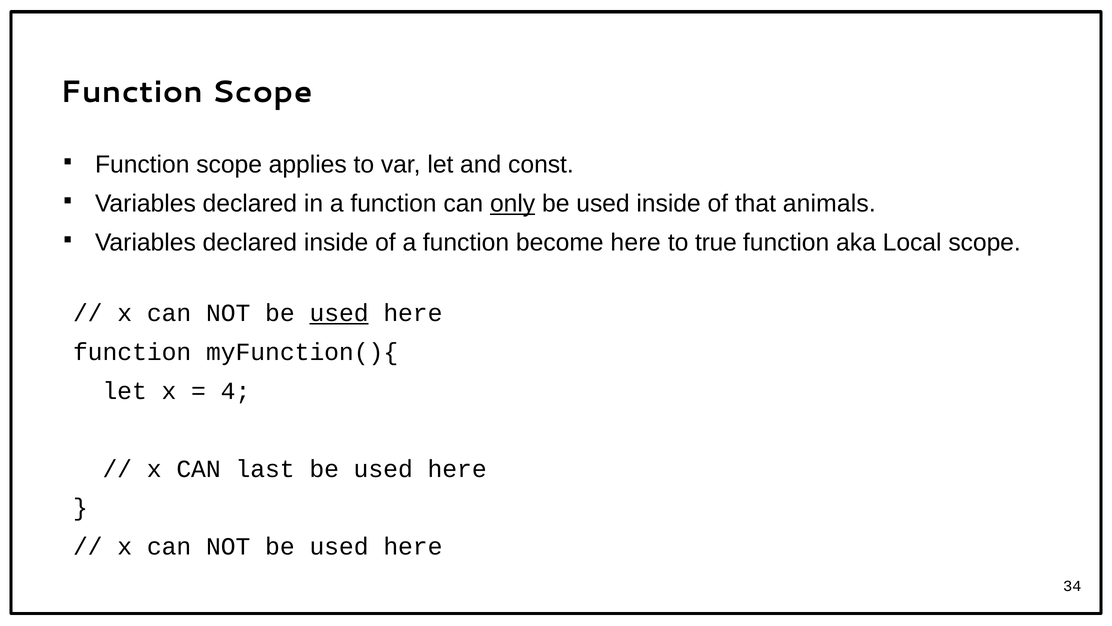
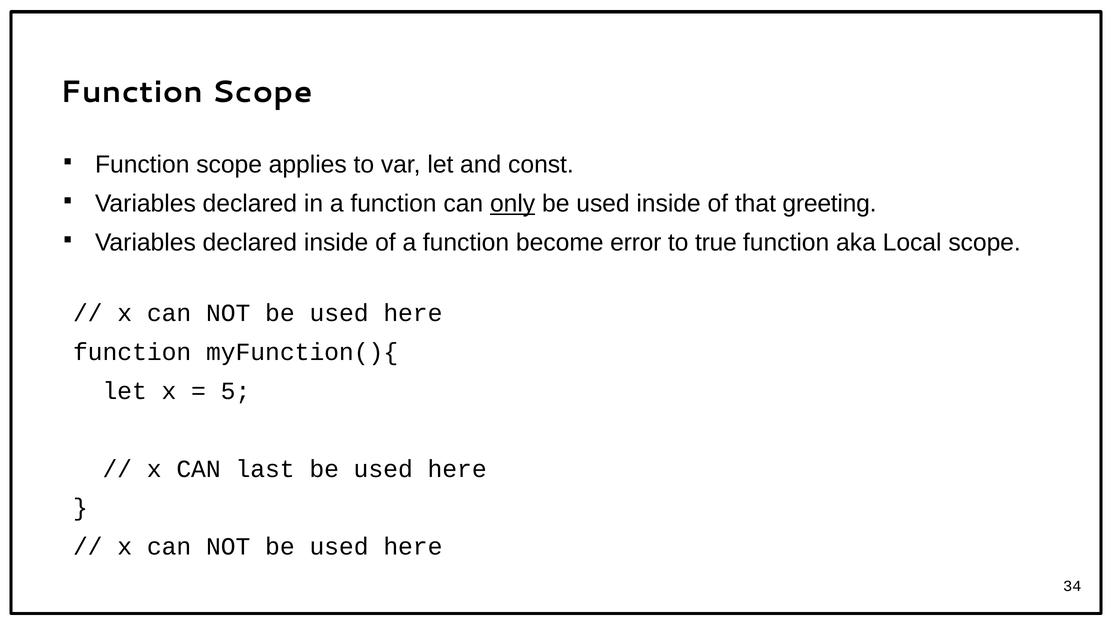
animals: animals -> greeting
become here: here -> error
used at (339, 313) underline: present -> none
4: 4 -> 5
